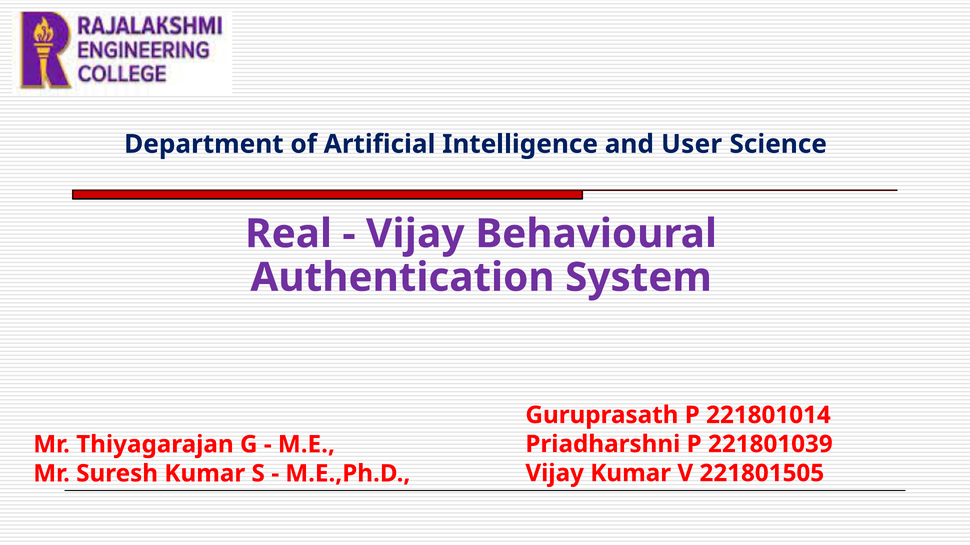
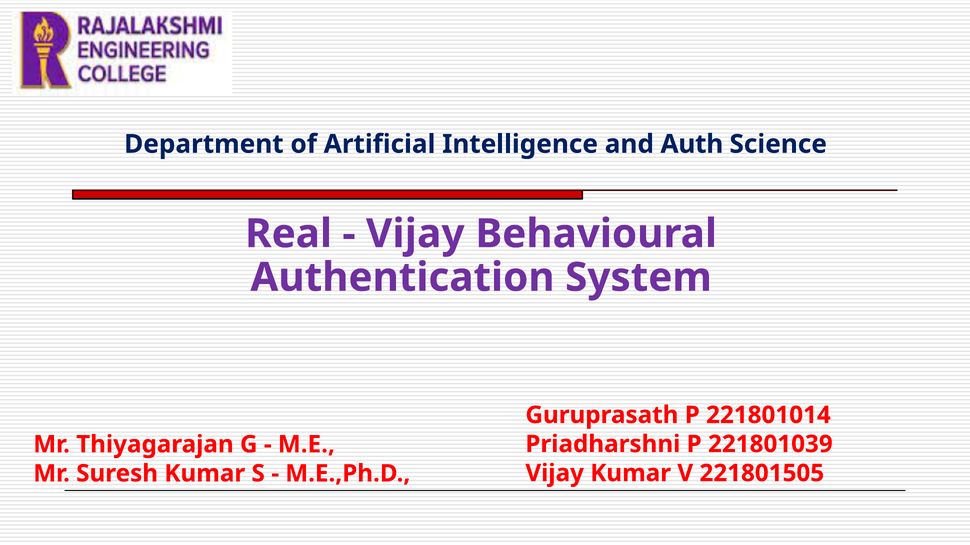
User: User -> Auth
